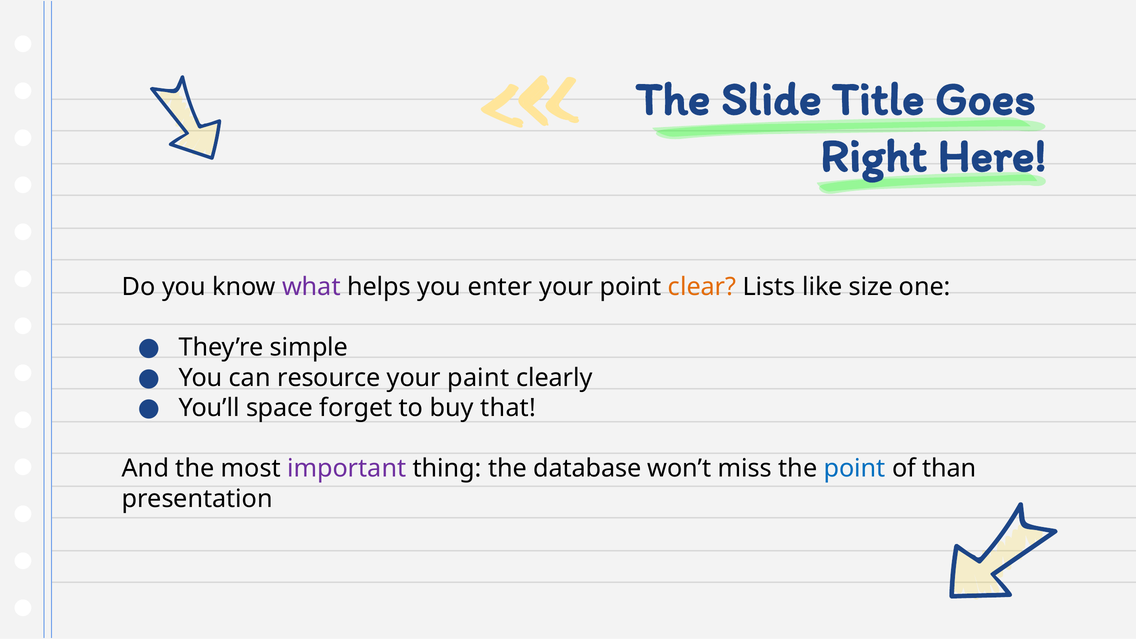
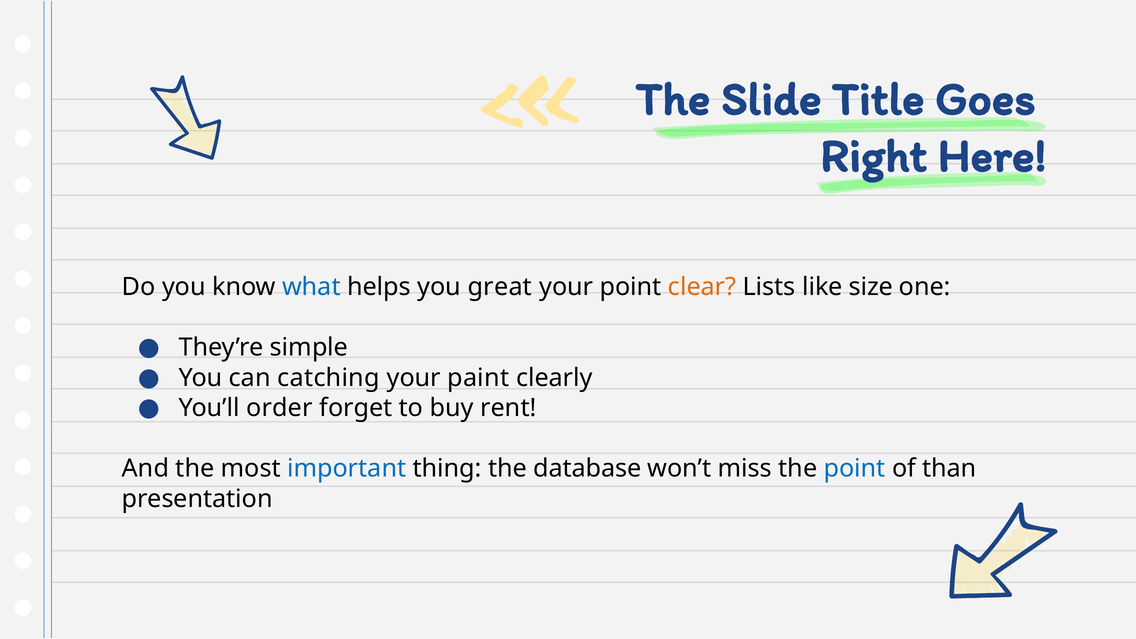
what colour: purple -> blue
enter: enter -> great
resource: resource -> catching
space: space -> order
that: that -> rent
important colour: purple -> blue
